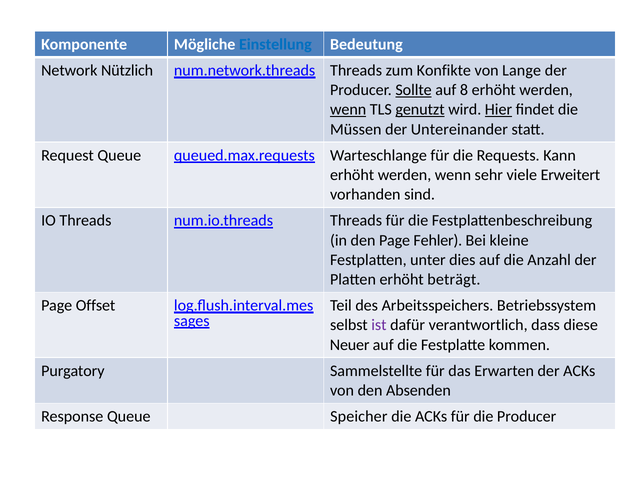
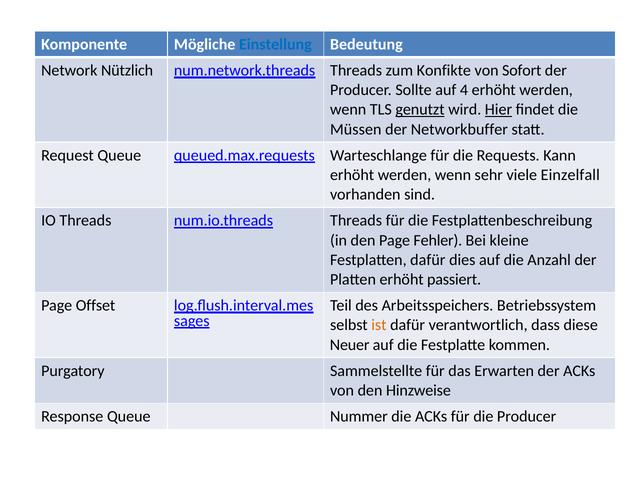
Lange: Lange -> Sofort
Sollte underline: present -> none
8: 8 -> 4
wenn at (348, 110) underline: present -> none
Untereinander: Untereinander -> Networkbuffer
Erweitert: Erweitert -> Einzelfall
Festplatten unter: unter -> dafür
beträgt: beträgt -> passiert
ist colour: purple -> orange
Absenden: Absenden -> Hinzweise
Speicher: Speicher -> Nummer
